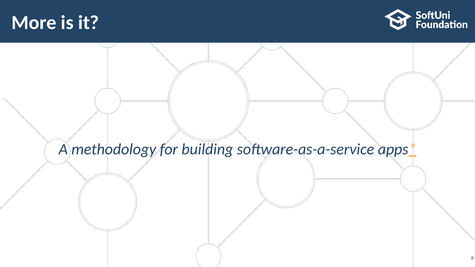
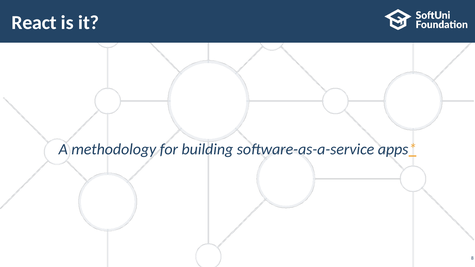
More: More -> React
